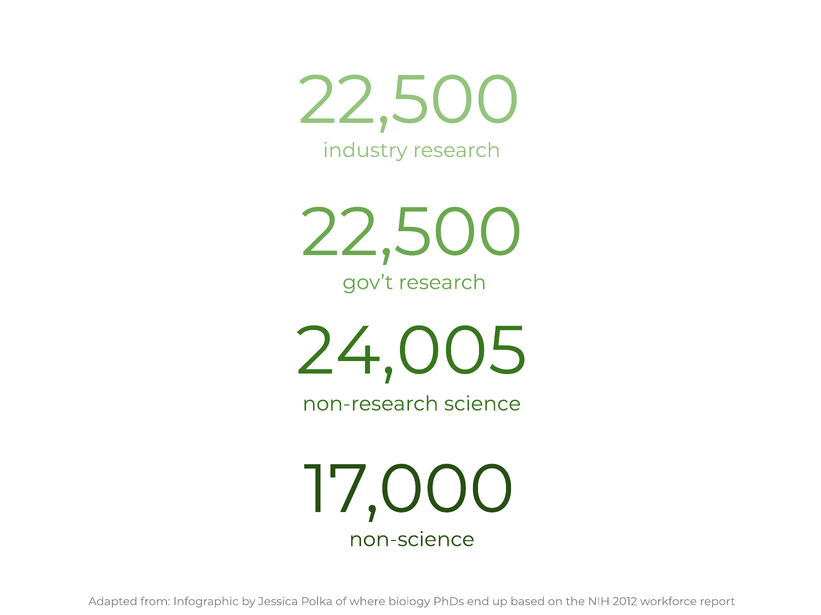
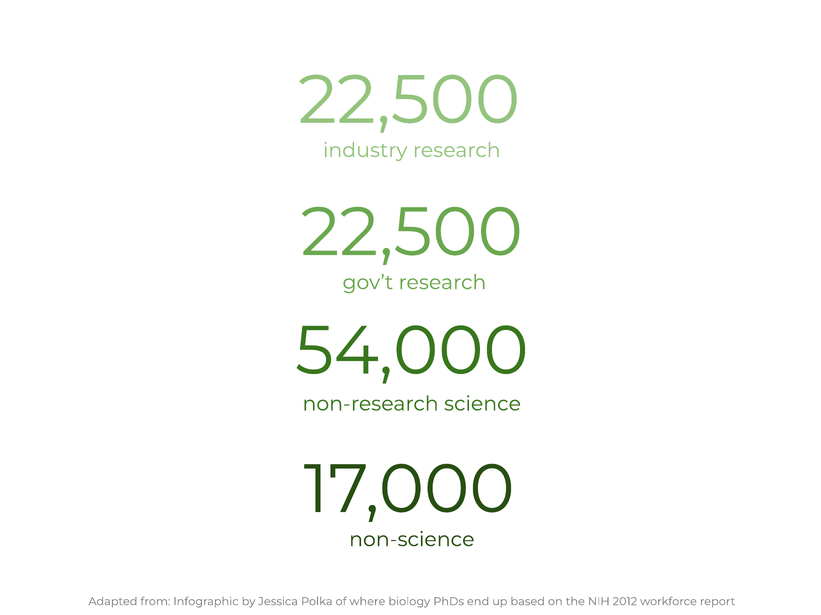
24,005: 24,005 -> 54,000
